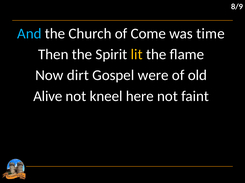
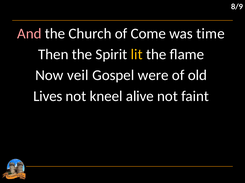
And colour: light blue -> pink
dirt: dirt -> veil
Alive: Alive -> Lives
here: here -> alive
